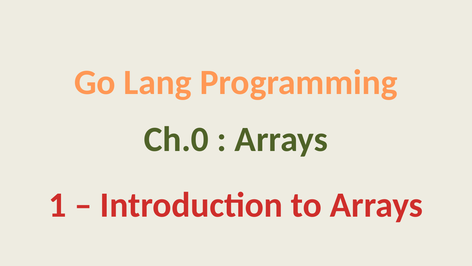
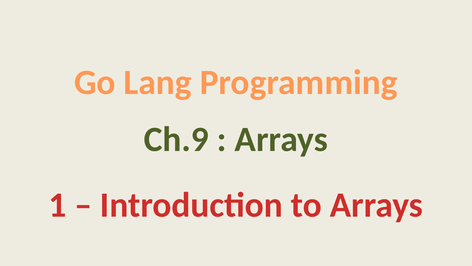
Ch.0: Ch.0 -> Ch.9
